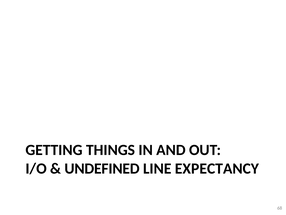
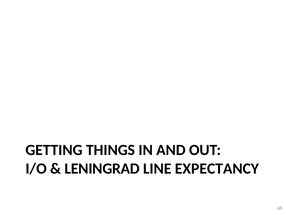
UNDEFINED: UNDEFINED -> LENINGRAD
